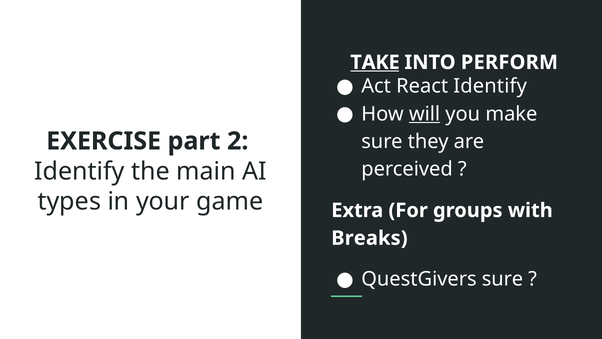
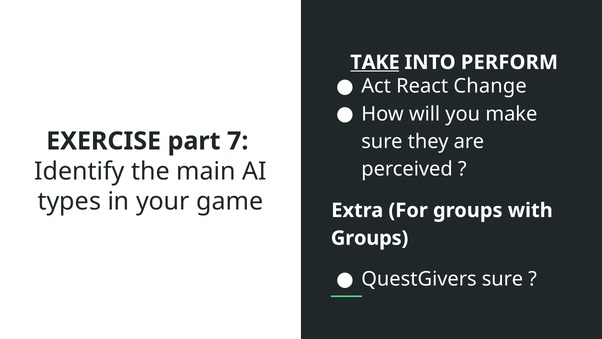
React Identify: Identify -> Change
will underline: present -> none
2: 2 -> 7
Breaks at (369, 238): Breaks -> Groups
